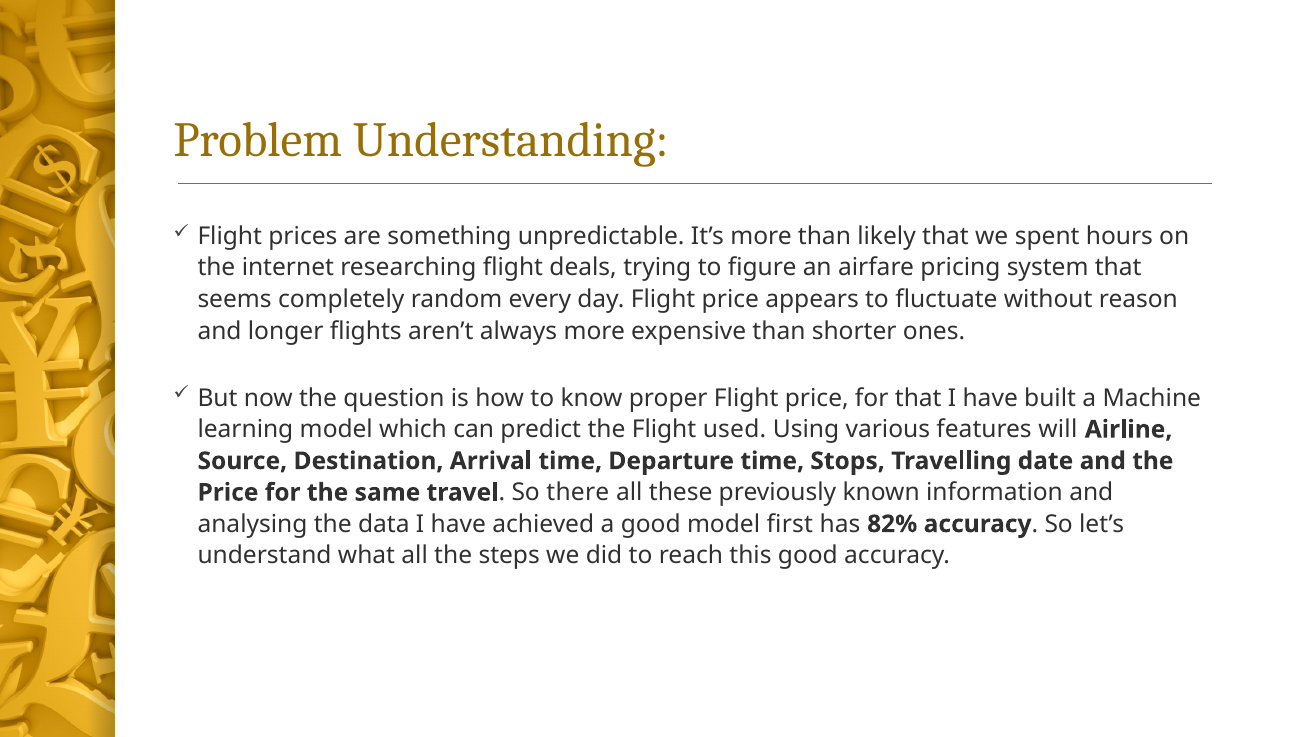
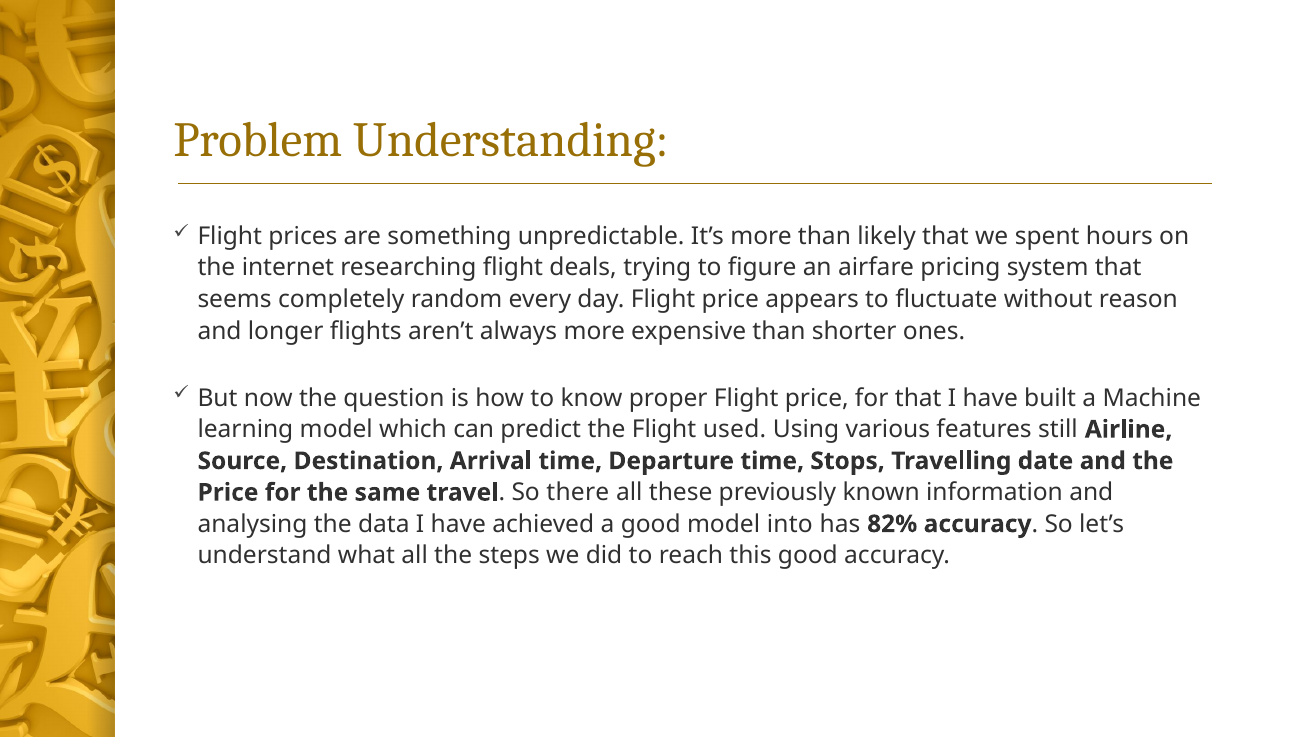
will: will -> still
first: first -> into
